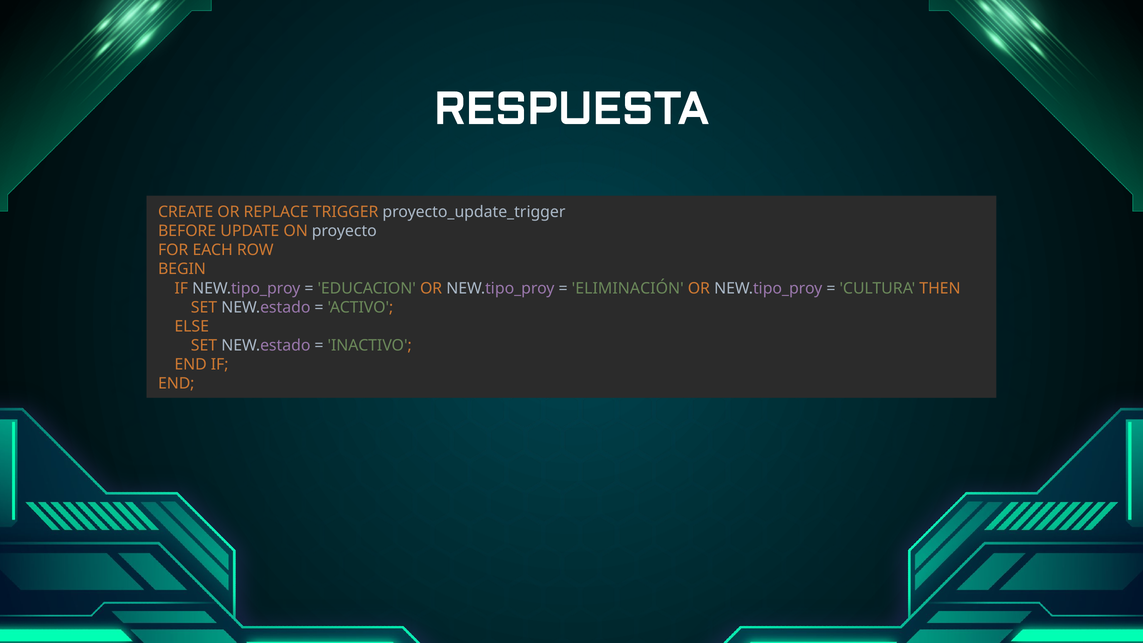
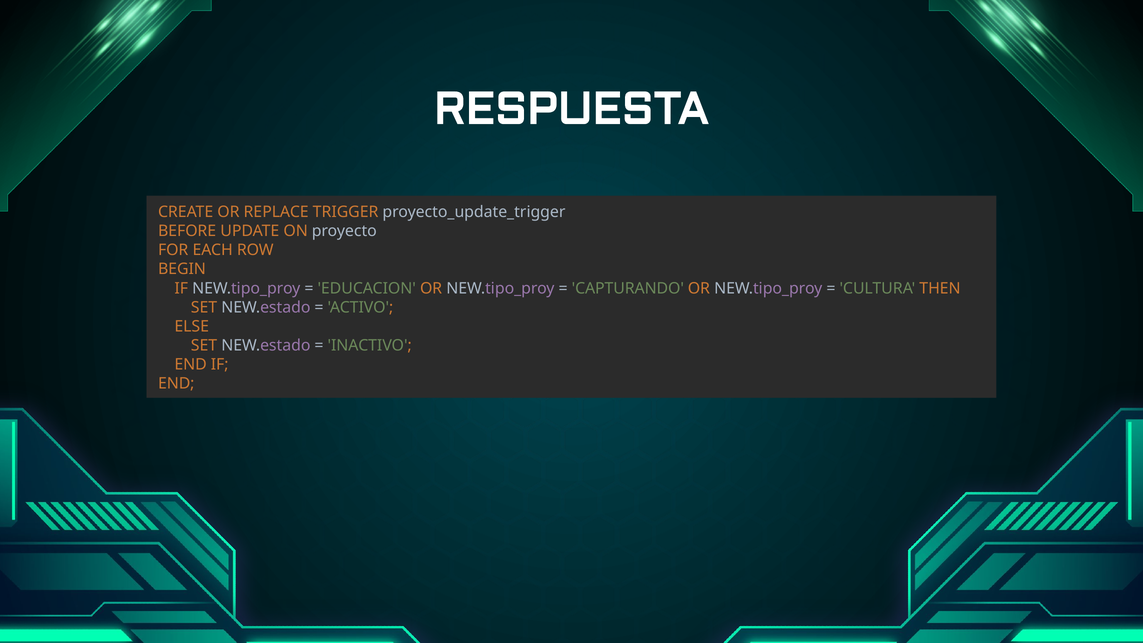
ELIMINACIÓN: ELIMINACIÓN -> CAPTURANDO
